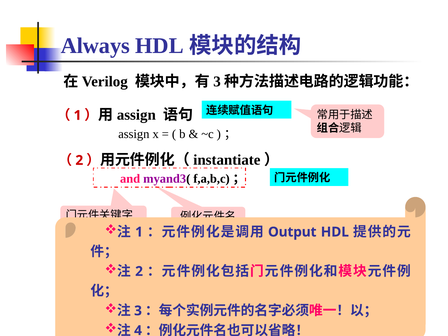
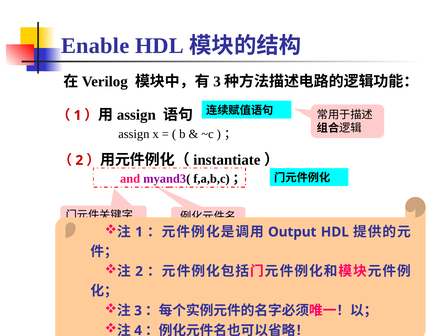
Always: Always -> Enable
